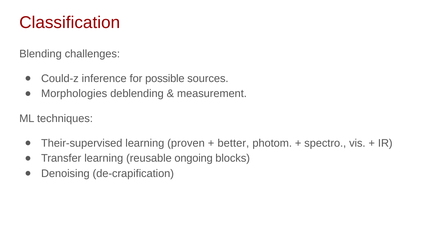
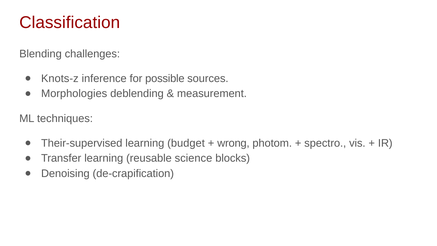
Could-z: Could-z -> Knots-z
proven: proven -> budget
better: better -> wrong
ongoing: ongoing -> science
